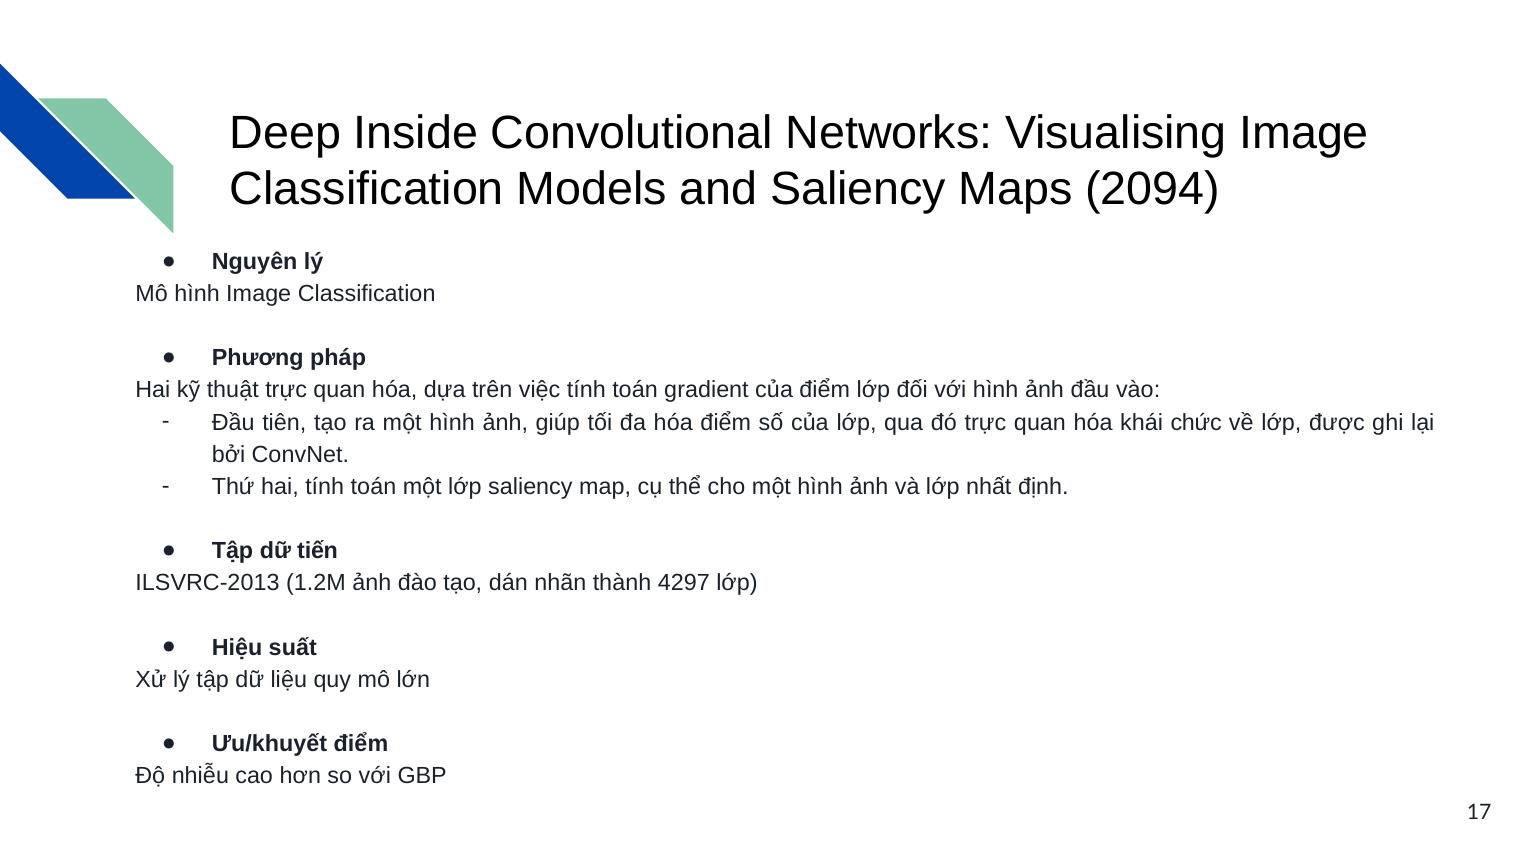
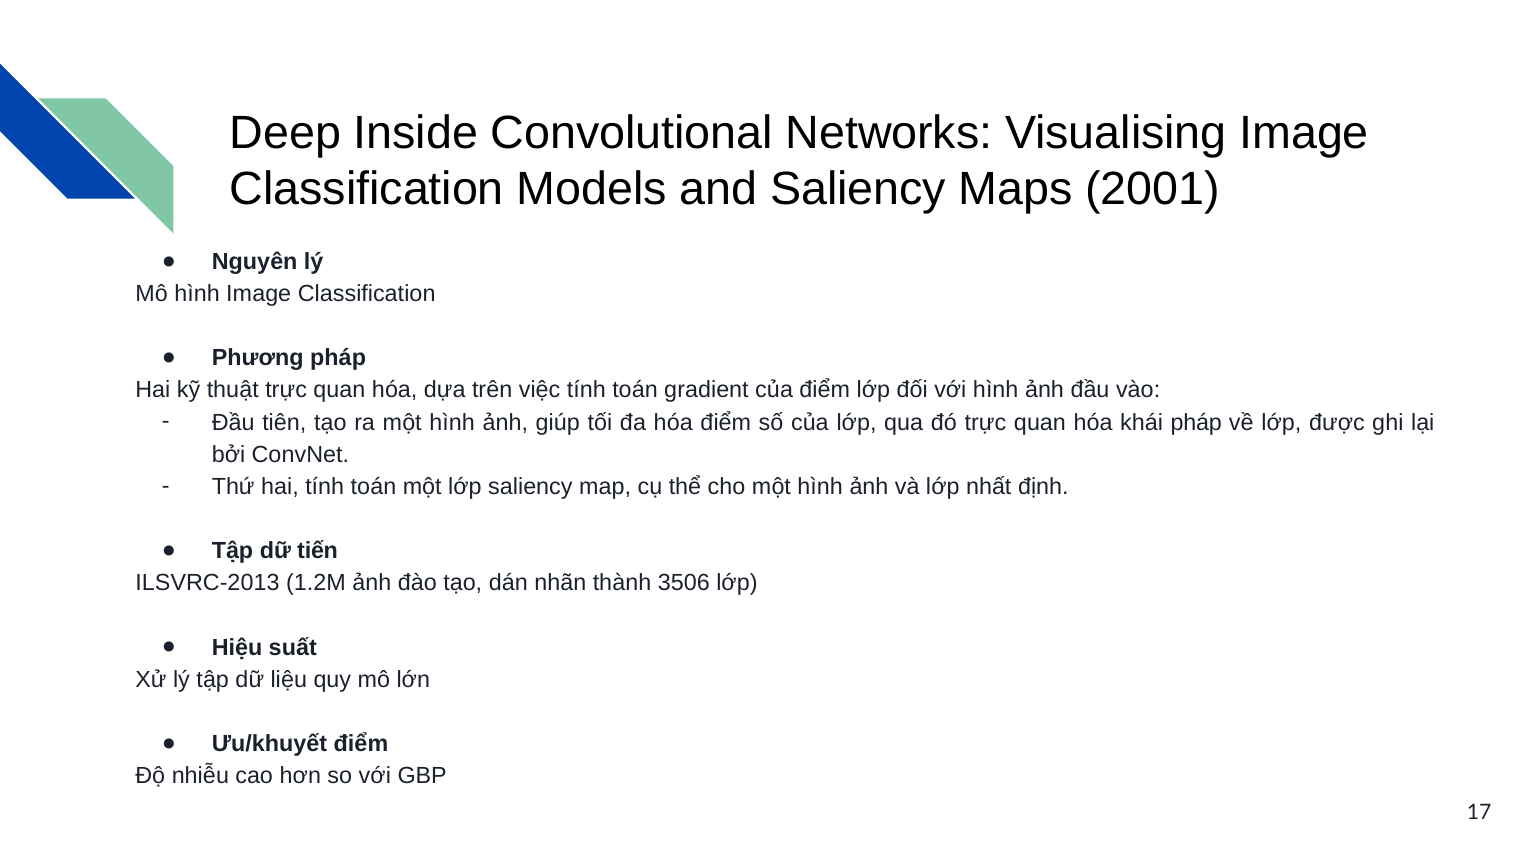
2094: 2094 -> 2001
khái chức: chức -> pháp
4297: 4297 -> 3506
